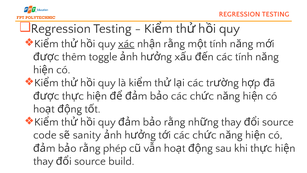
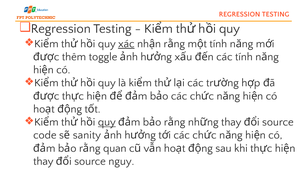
quy at (107, 122) underline: none -> present
phép: phép -> quan
build: build -> nguy
